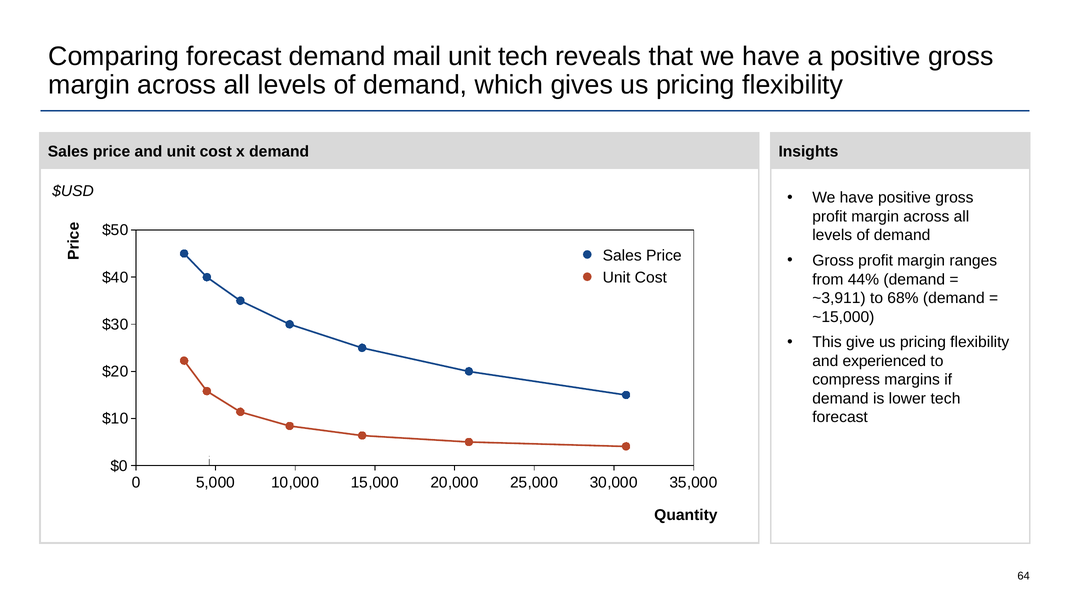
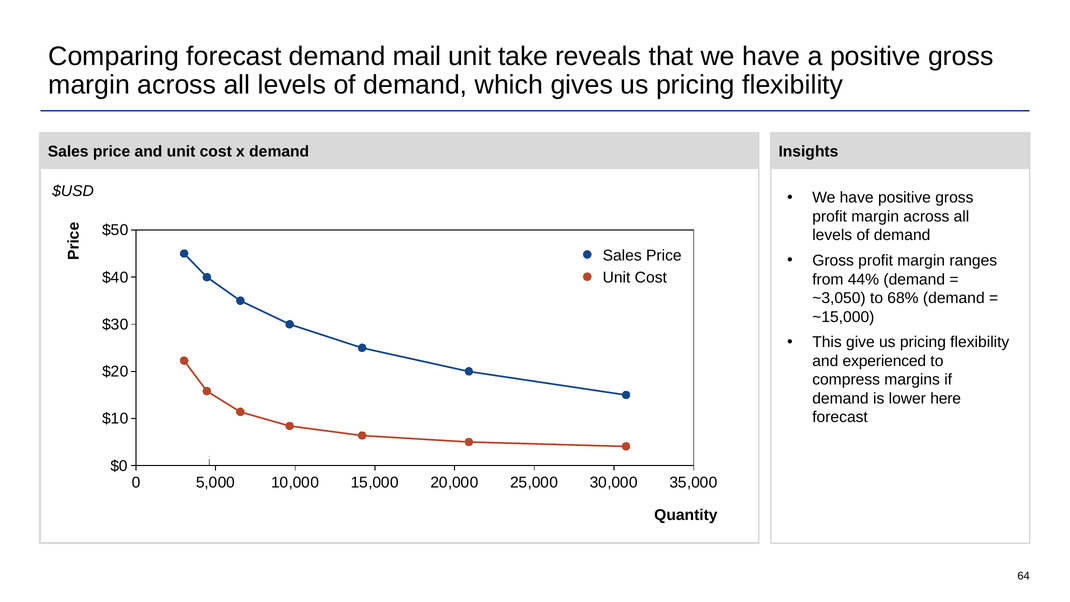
unit tech: tech -> take
~3,911: ~3,911 -> ~3,050
lower tech: tech -> here
